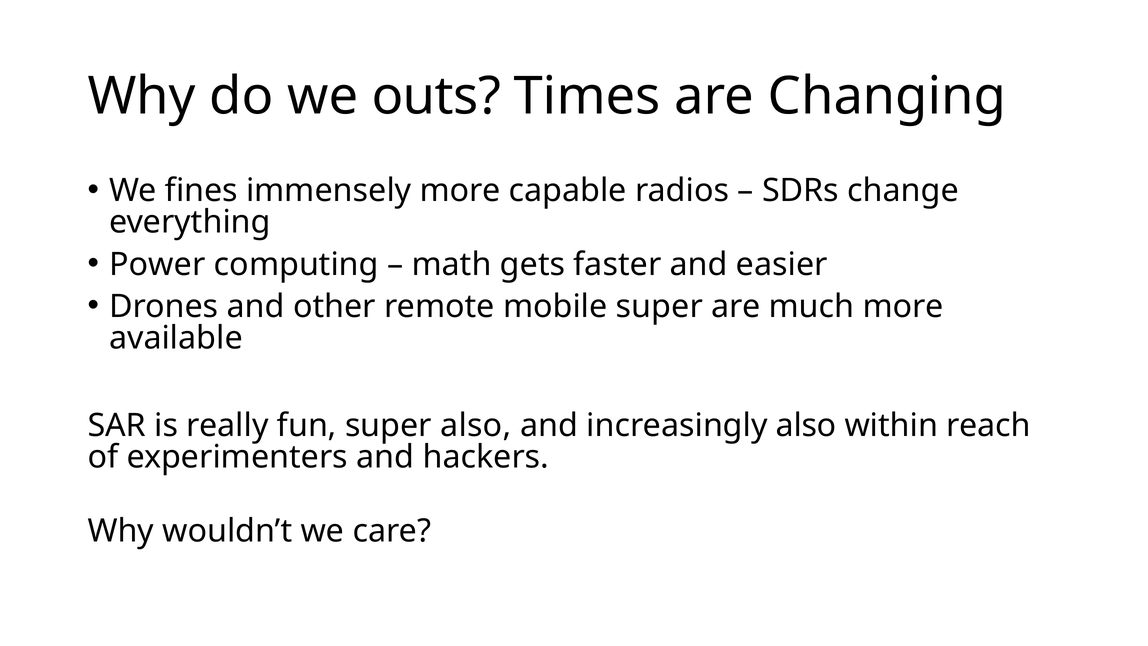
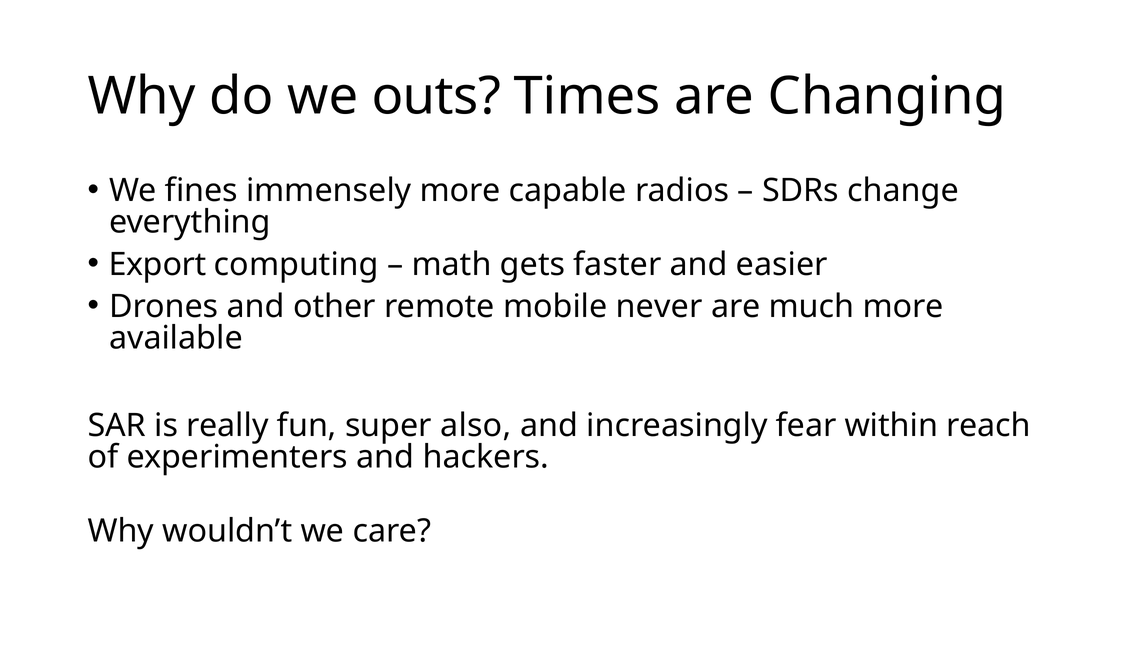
Power: Power -> Export
mobile super: super -> never
increasingly also: also -> fear
